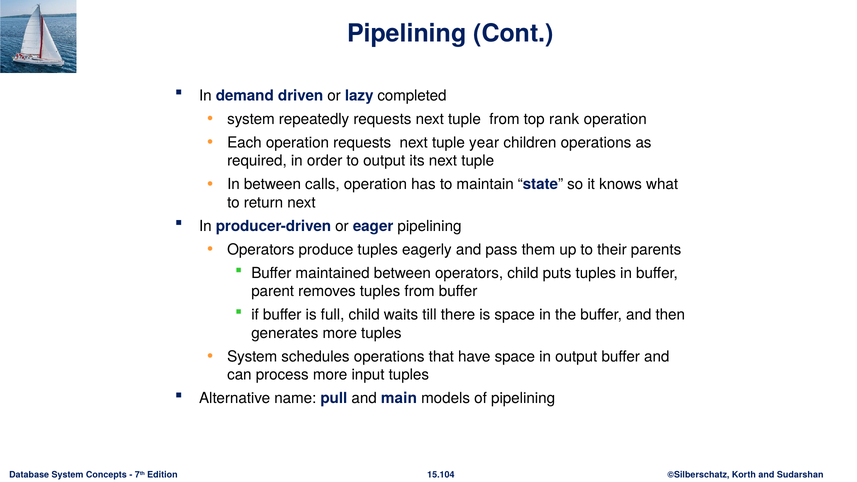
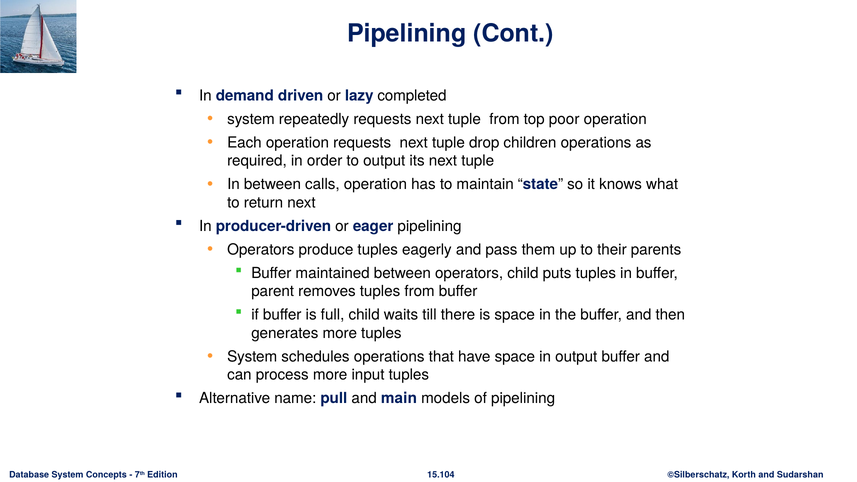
rank: rank -> poor
year: year -> drop
